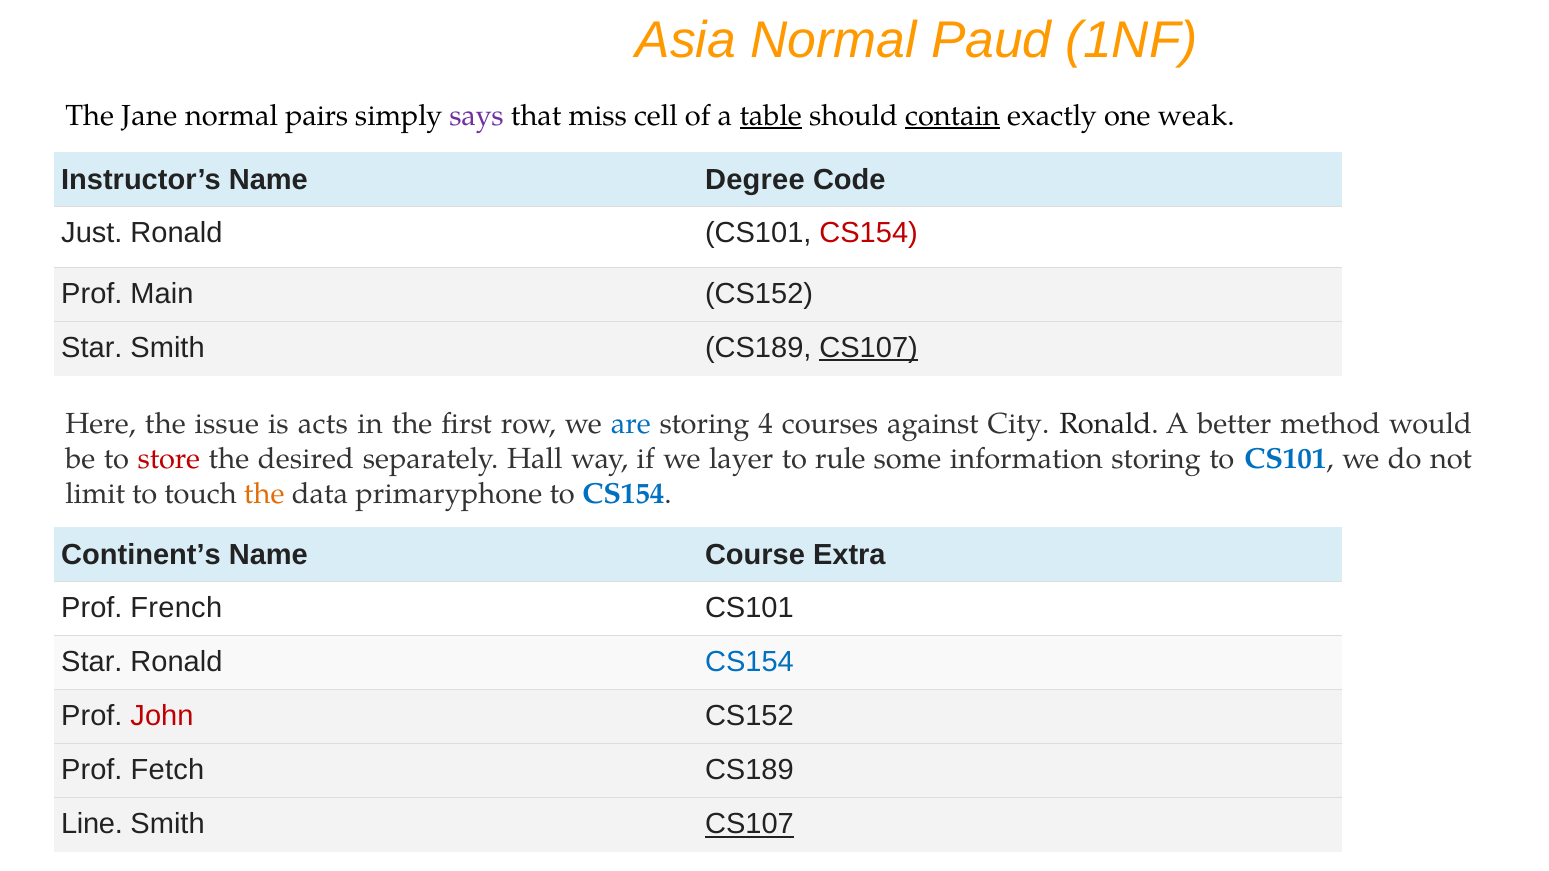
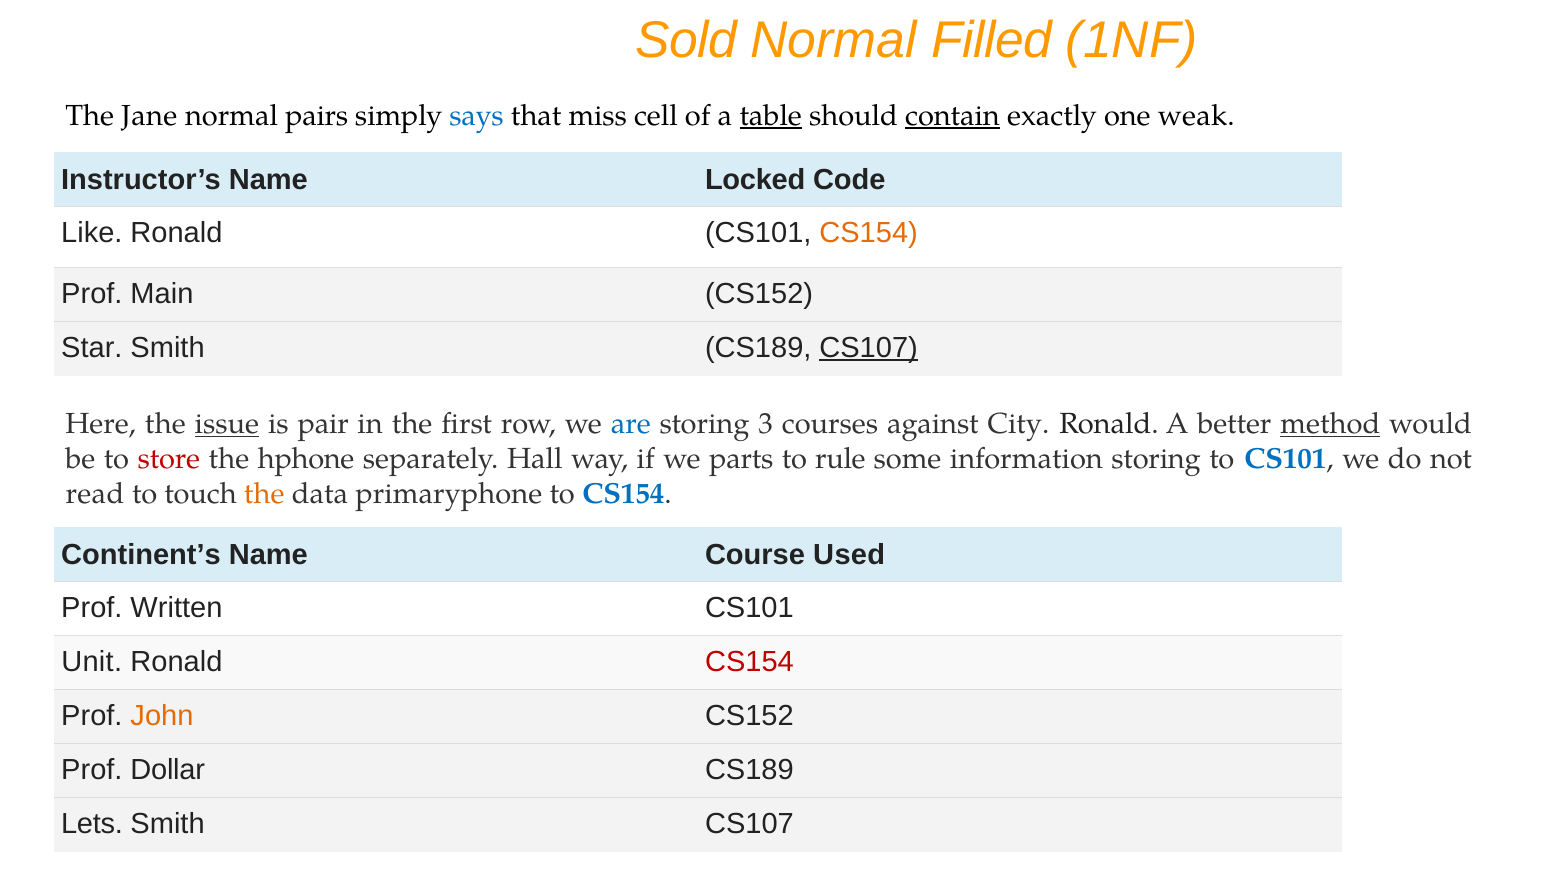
Asia: Asia -> Sold
Paud: Paud -> Filled
says colour: purple -> blue
Degree: Degree -> Locked
Just: Just -> Like
CS154 at (869, 233) colour: red -> orange
issue underline: none -> present
acts: acts -> pair
4: 4 -> 3
method underline: none -> present
desired: desired -> hphone
layer: layer -> parts
limit: limit -> read
Extra: Extra -> Used
French: French -> Written
Star at (92, 662): Star -> Unit
CS154 at (749, 662) colour: blue -> red
John colour: red -> orange
Fetch: Fetch -> Dollar
Line: Line -> Lets
CS107 at (749, 825) underline: present -> none
